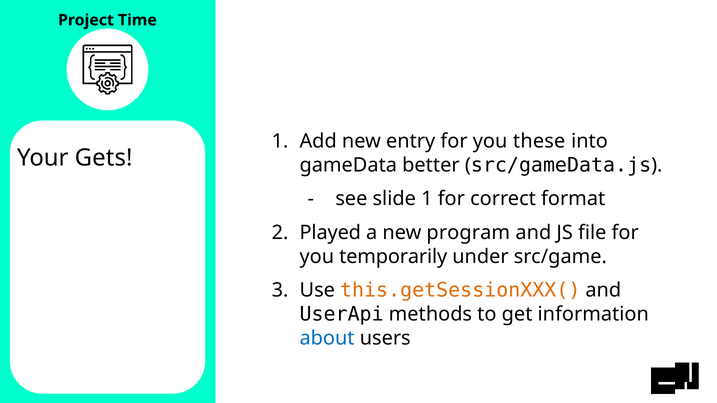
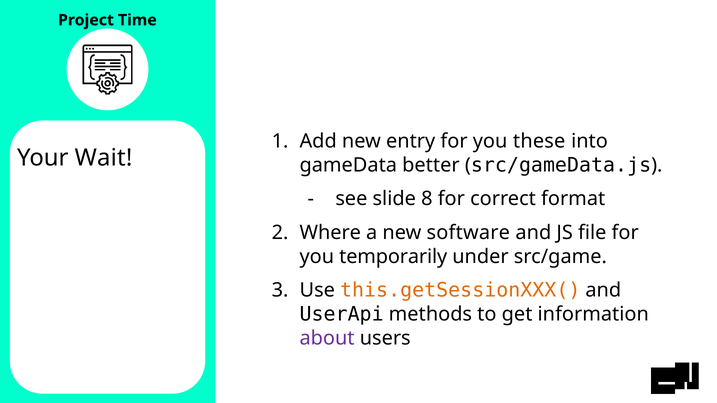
Gets: Gets -> Wait
slide 1: 1 -> 8
Played: Played -> Where
program: program -> software
about colour: blue -> purple
